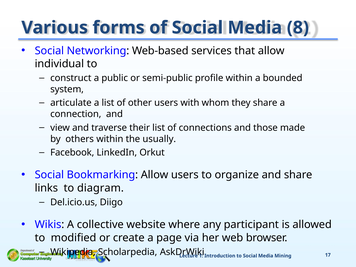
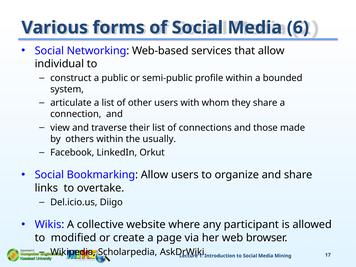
8: 8 -> 6
diagram: diagram -> overtake
